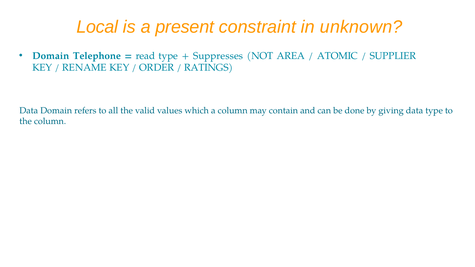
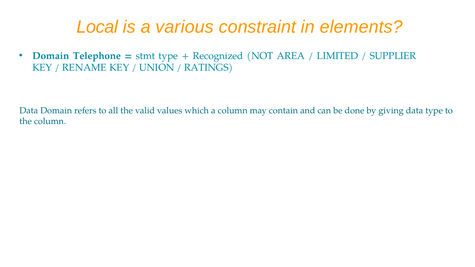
present: present -> various
unknown: unknown -> elements
read: read -> stmt
Suppresses: Suppresses -> Recognized
ATOMIC: ATOMIC -> LIMITED
ORDER: ORDER -> UNION
